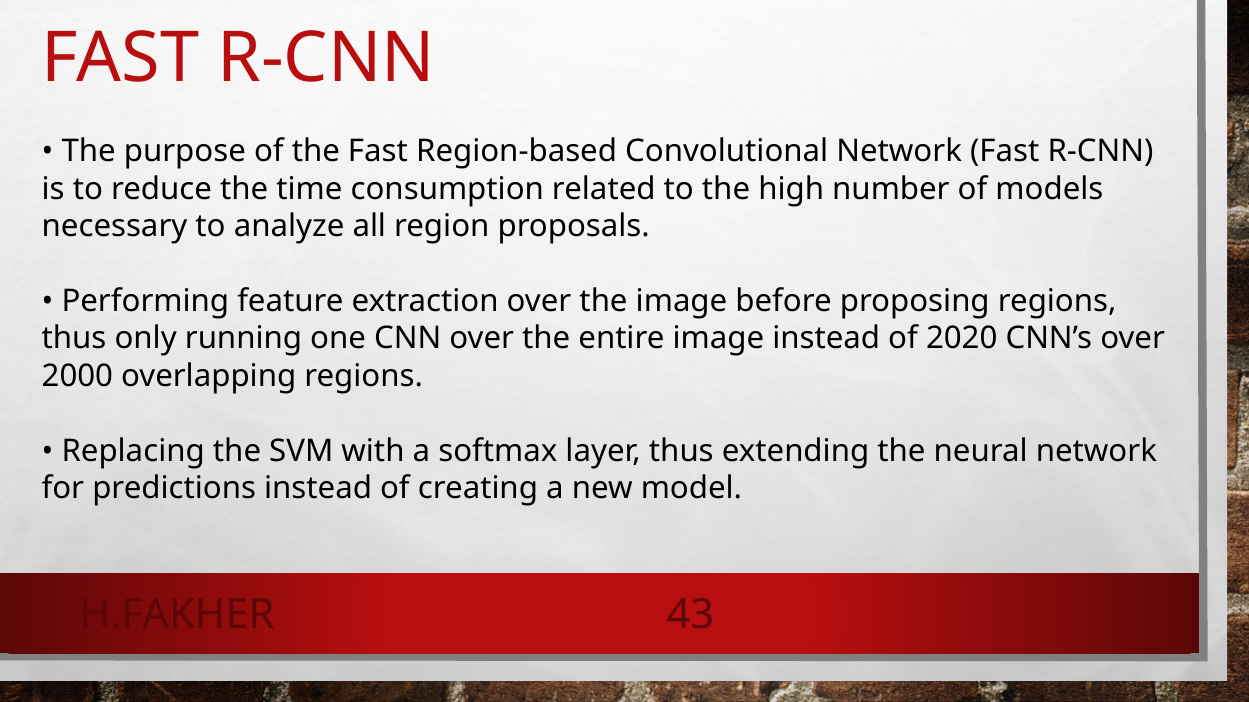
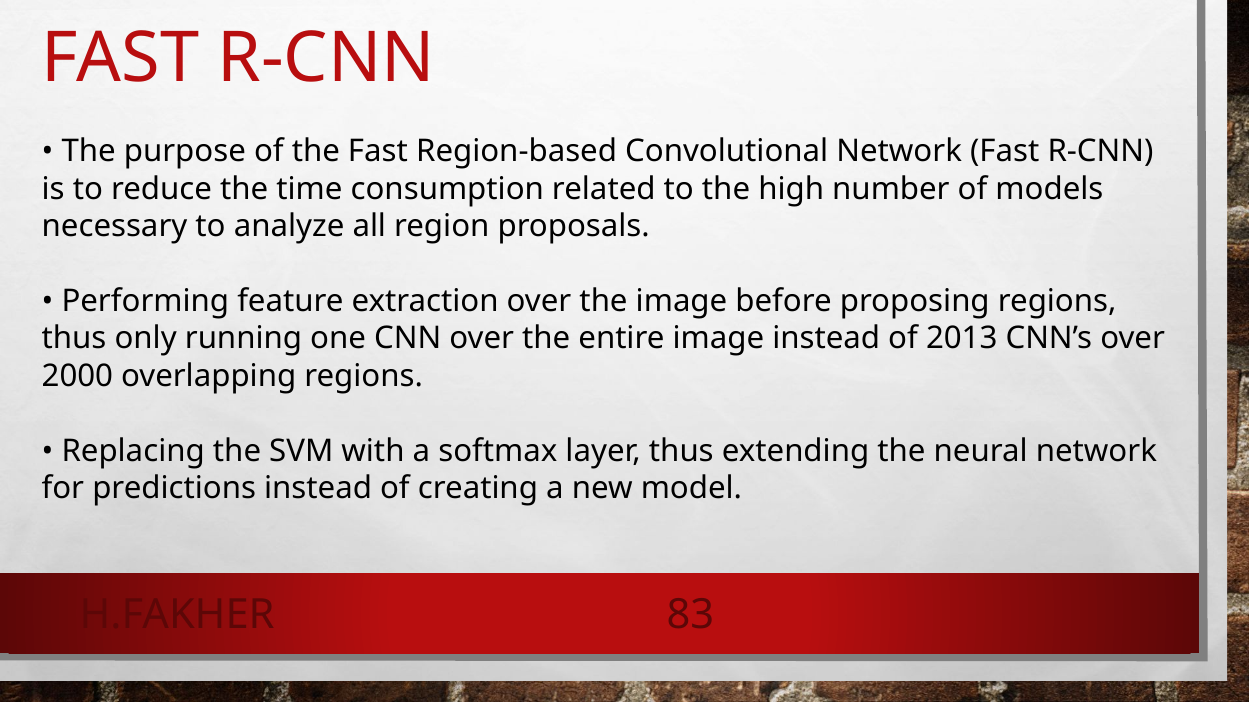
2020: 2020 -> 2013
43: 43 -> 83
